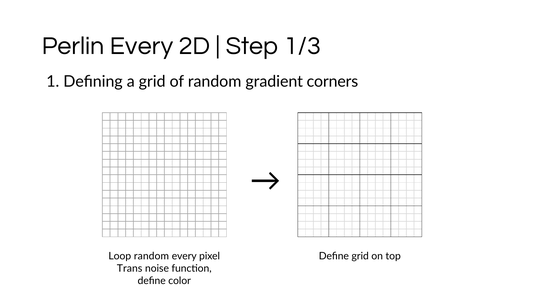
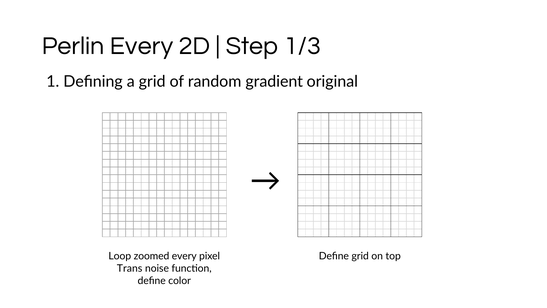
corners: corners -> original
Loop random: random -> zoomed
